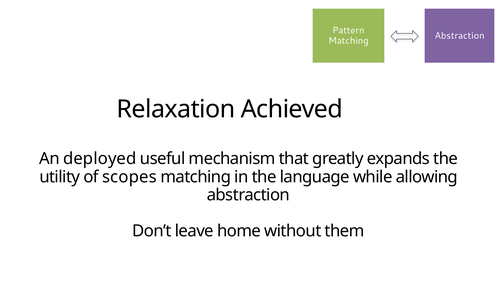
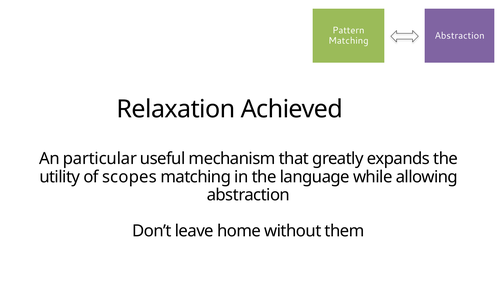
deployed: deployed -> particular
